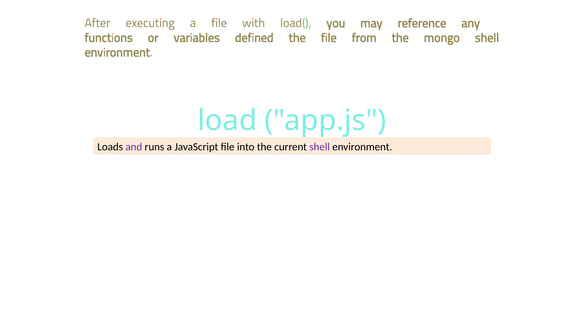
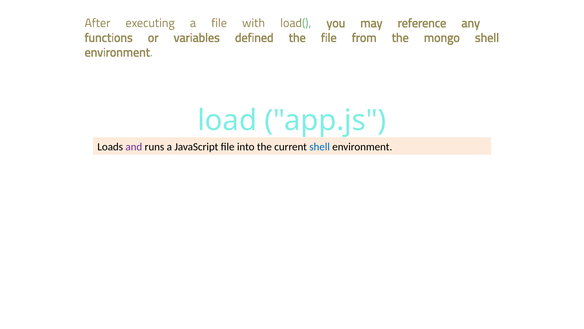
shell at (320, 147) colour: purple -> blue
